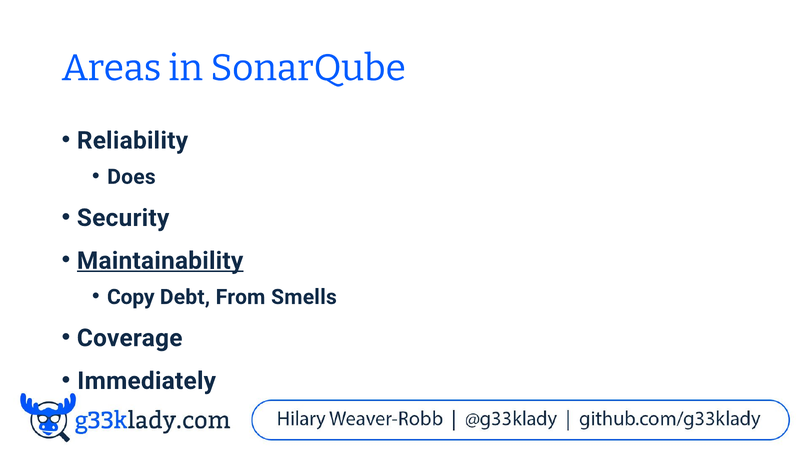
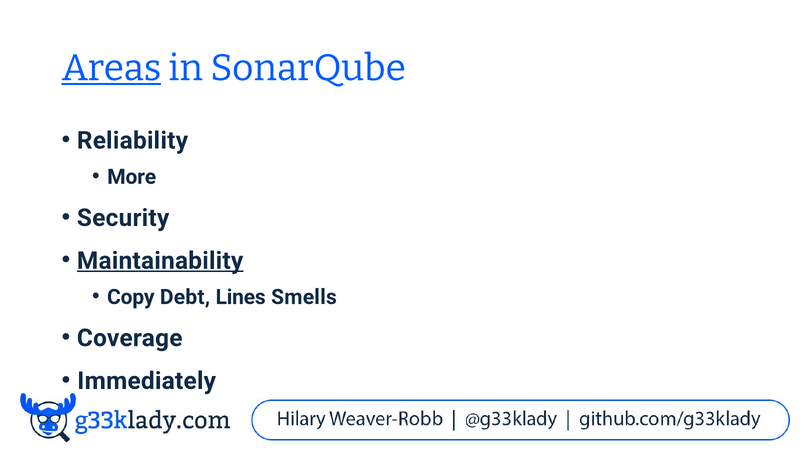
Areas underline: none -> present
Does: Does -> More
From: From -> Lines
